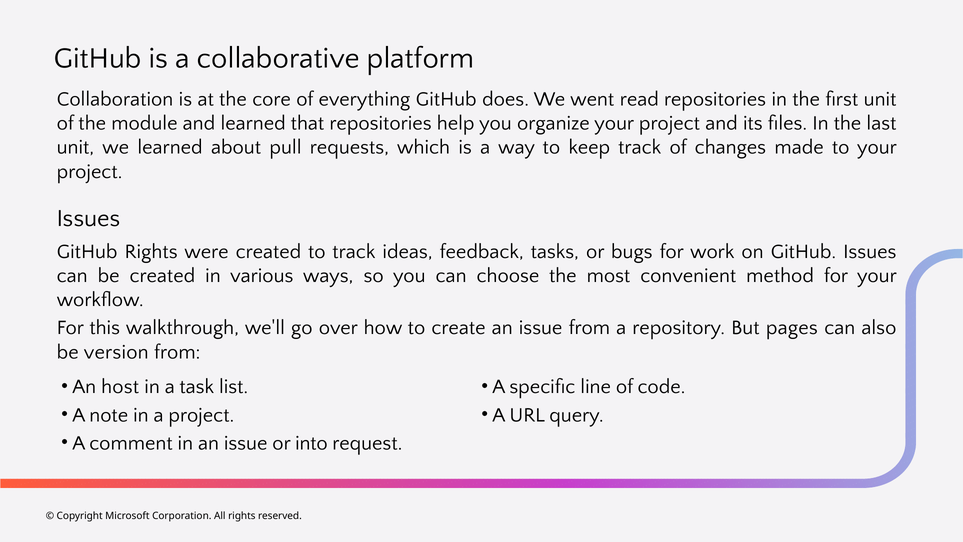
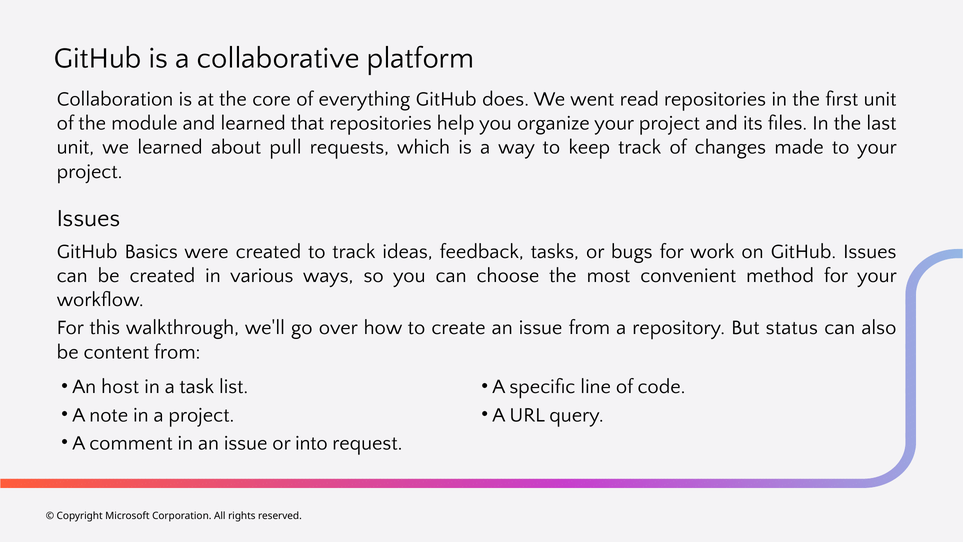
GitHub Rights: Rights -> Basics
pages: pages -> status
version: version -> content
